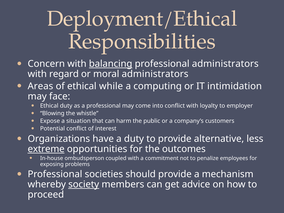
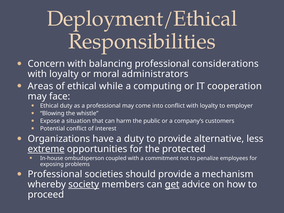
balancing underline: present -> none
professional administrators: administrators -> considerations
regard at (64, 74): regard -> loyalty
intimidation: intimidation -> cooperation
outcomes: outcomes -> protected
get underline: none -> present
